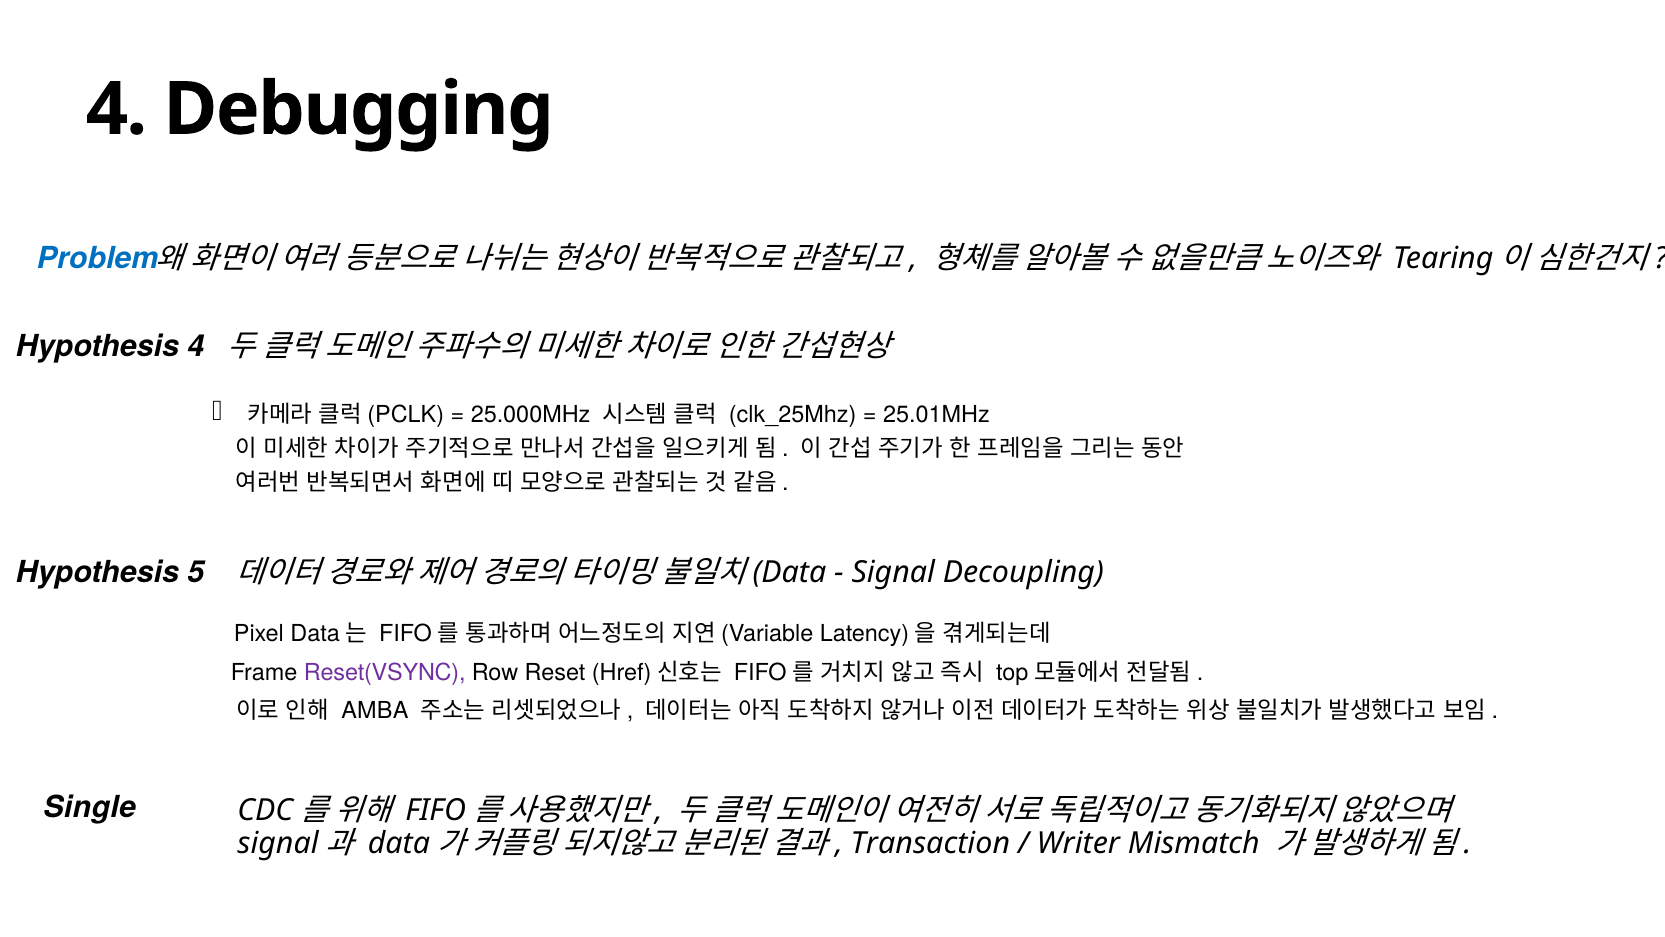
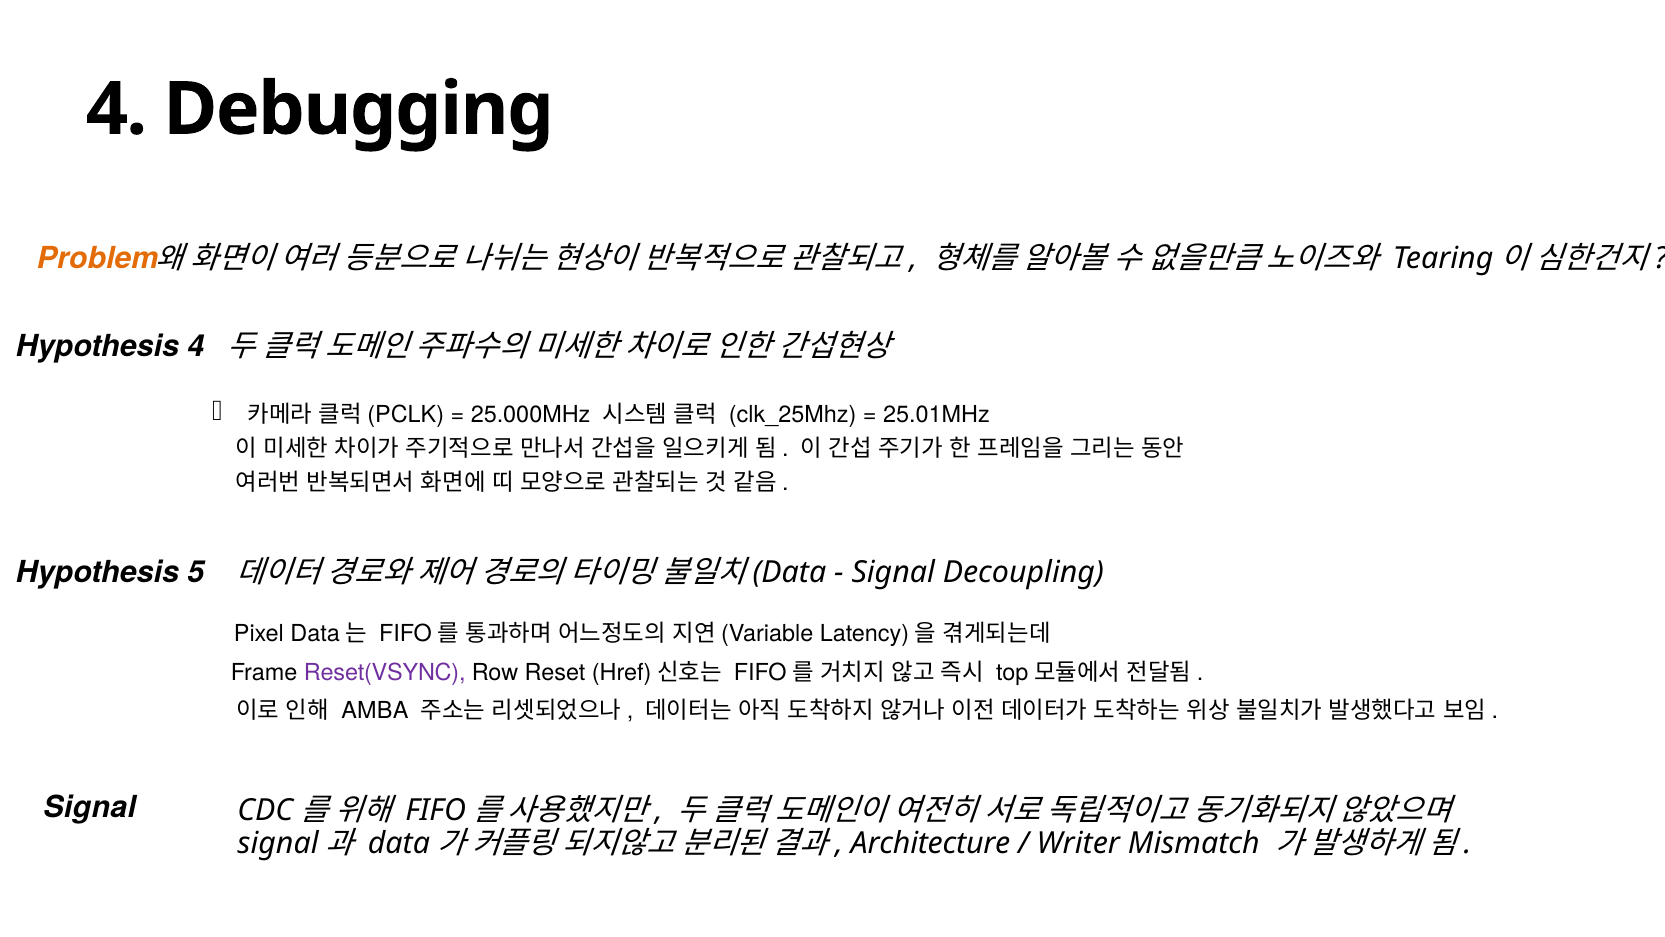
Problem colour: blue -> orange
Single at (90, 807): Single -> Signal
Transaction: Transaction -> Architecture
